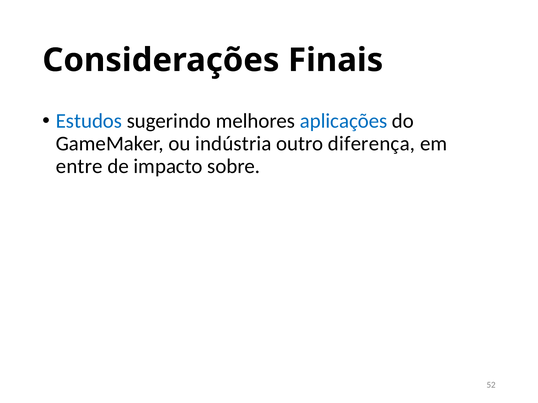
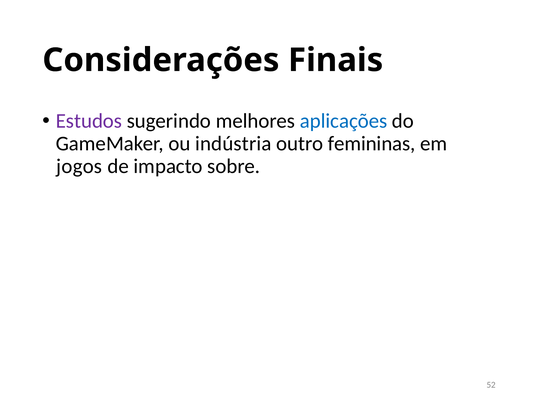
Estudos colour: blue -> purple
diferença: diferença -> femininas
entre: entre -> jogos
